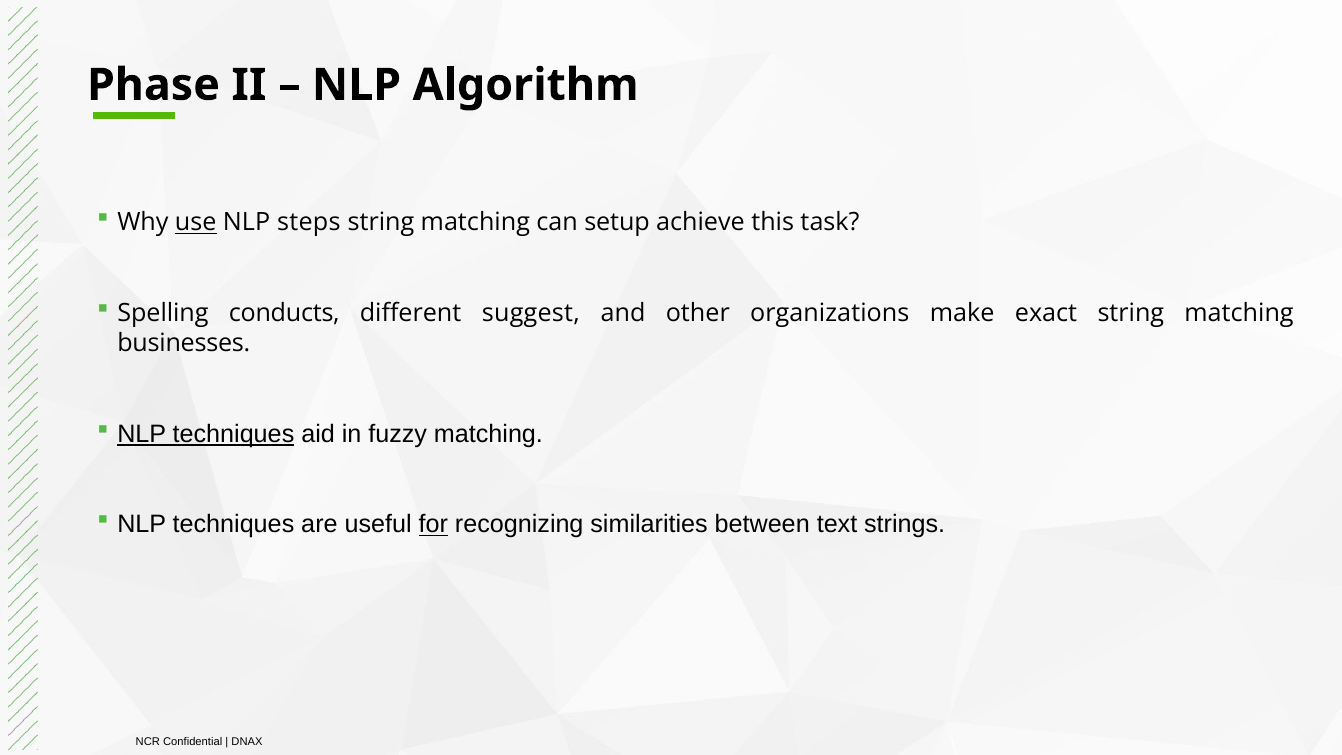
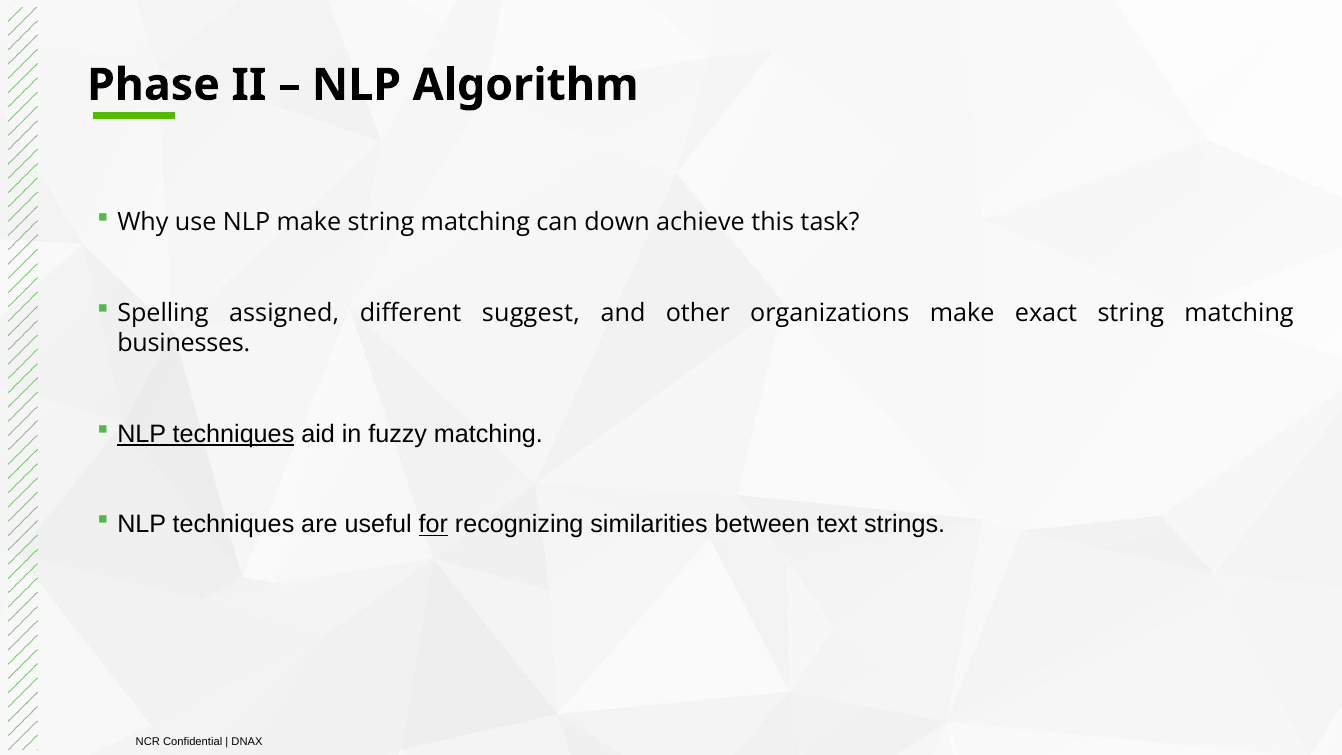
use underline: present -> none
NLP steps: steps -> make
setup: setup -> down
conducts: conducts -> assigned
